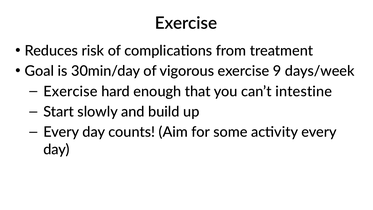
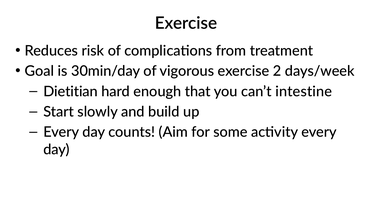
9: 9 -> 2
Exercise at (70, 91): Exercise -> Dietitian
